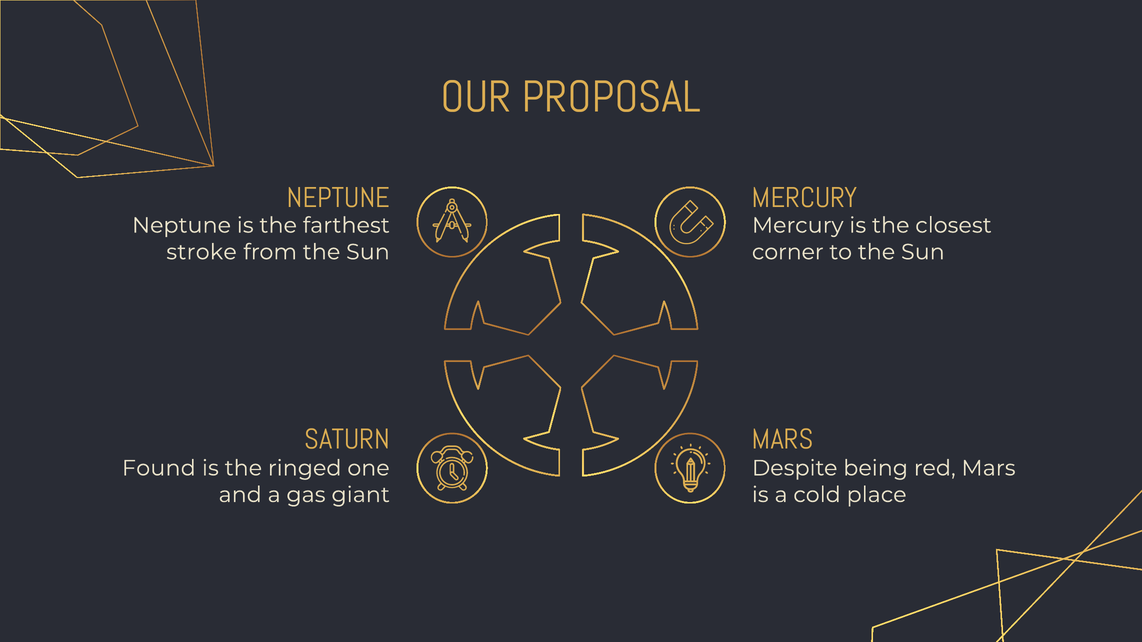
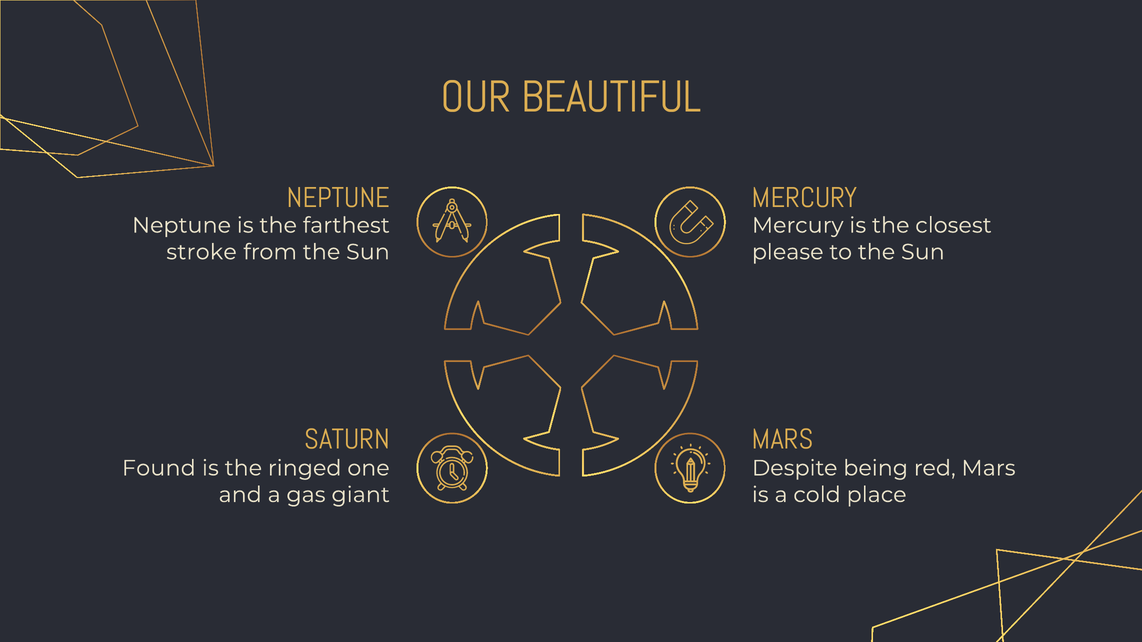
PROPOSAL: PROPOSAL -> BEAUTIFUL
corner: corner -> please
